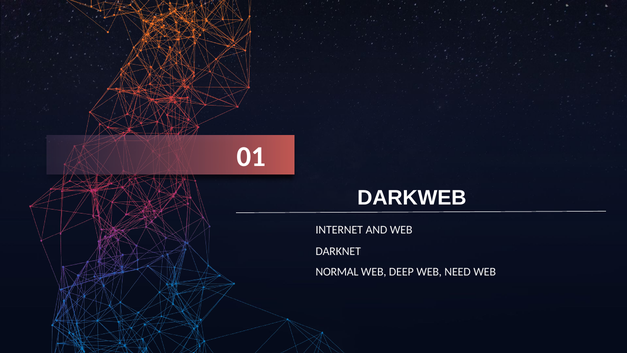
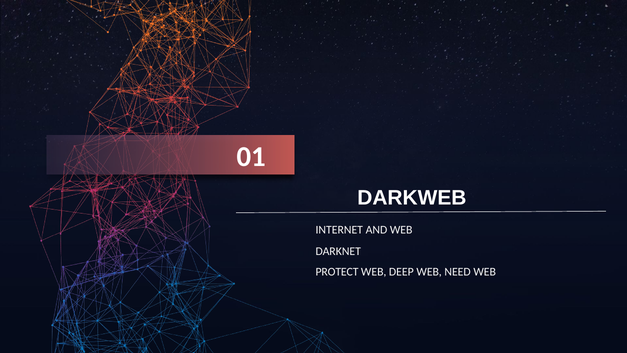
NORMAL: NORMAL -> PROTECT
